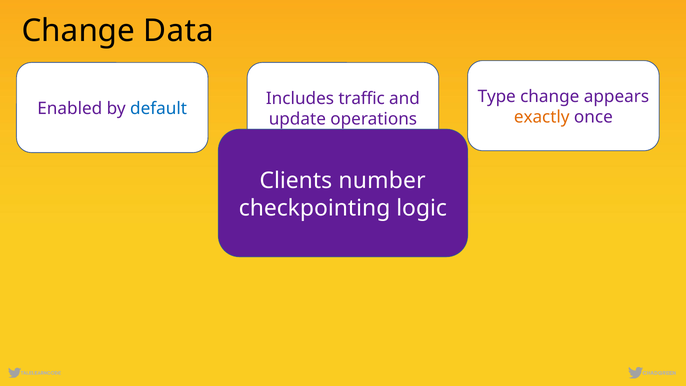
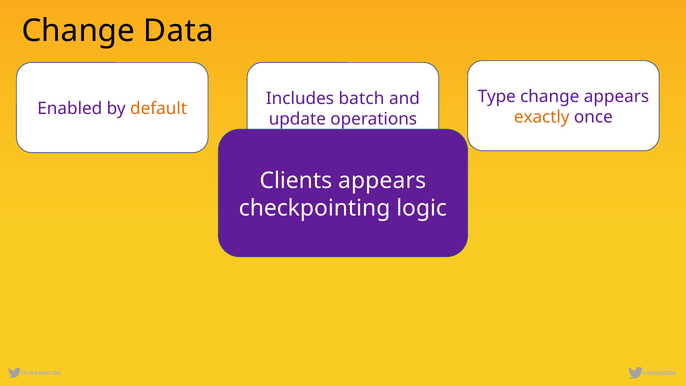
traffic: traffic -> batch
default colour: blue -> orange
Clients number: number -> appears
